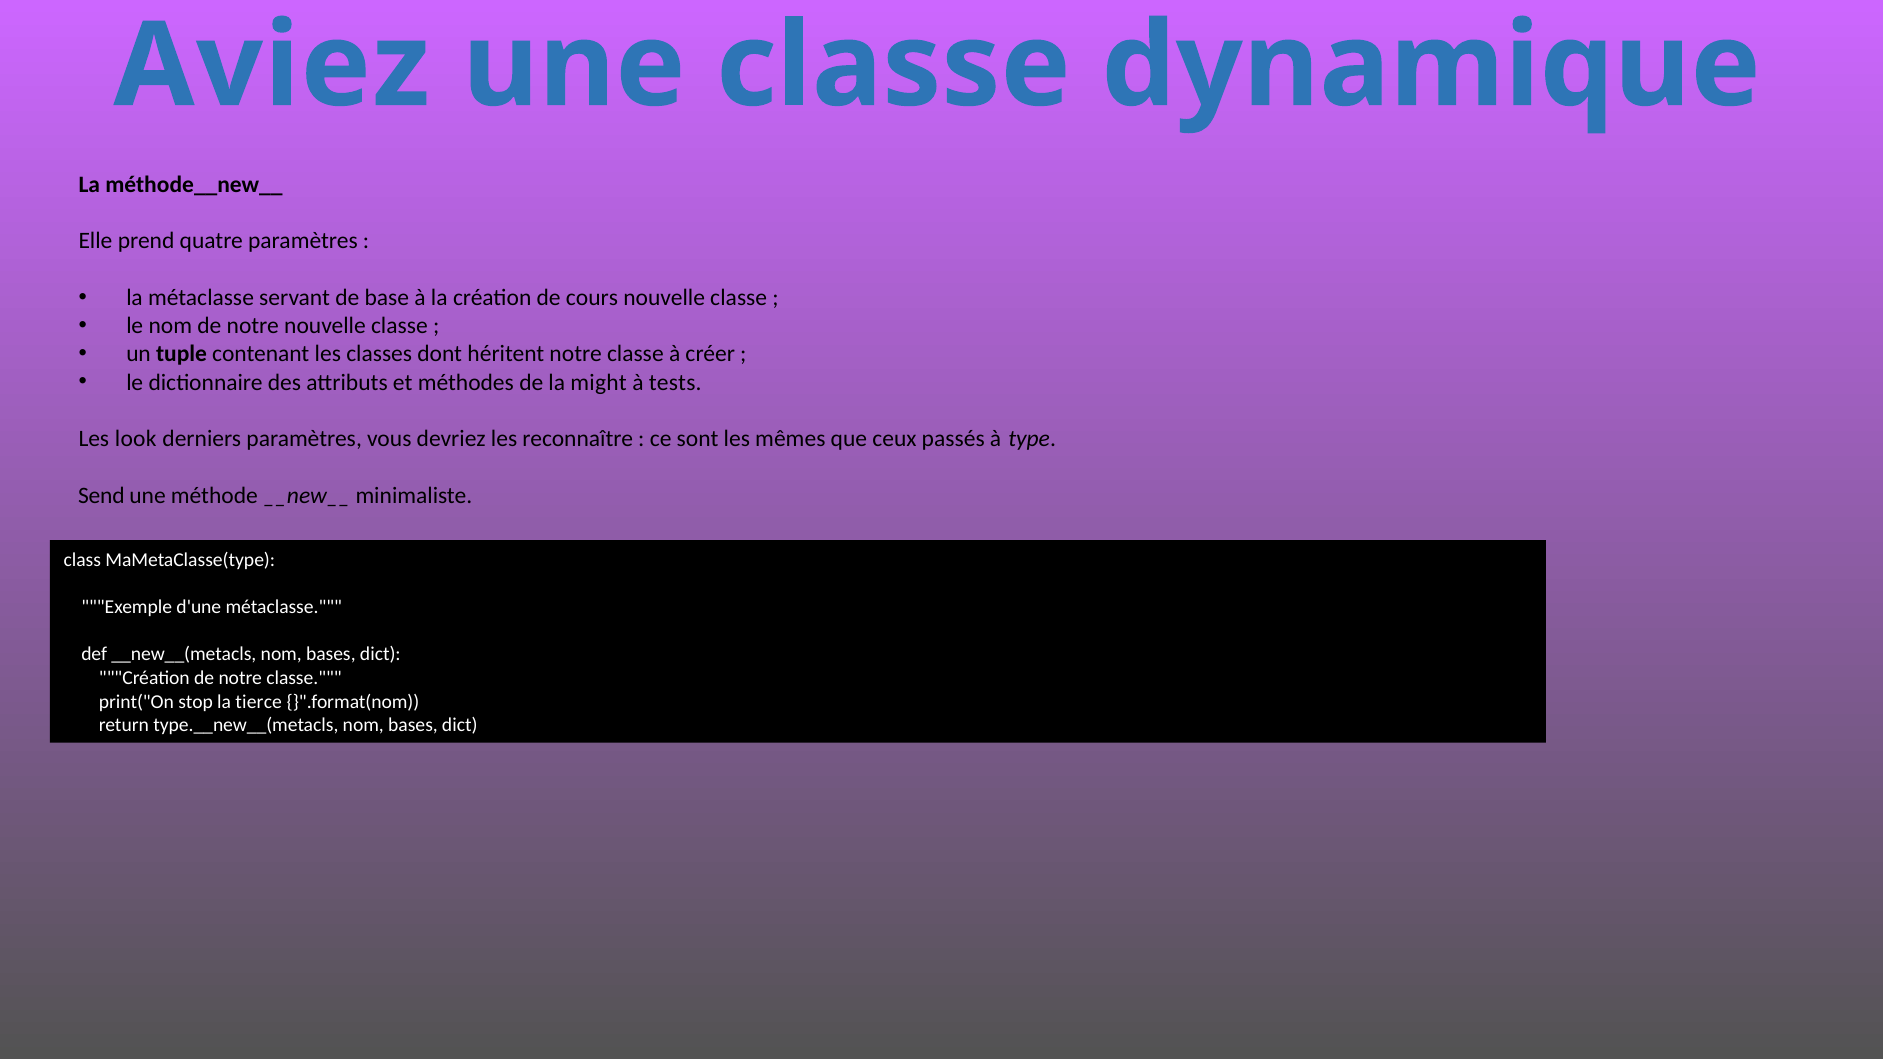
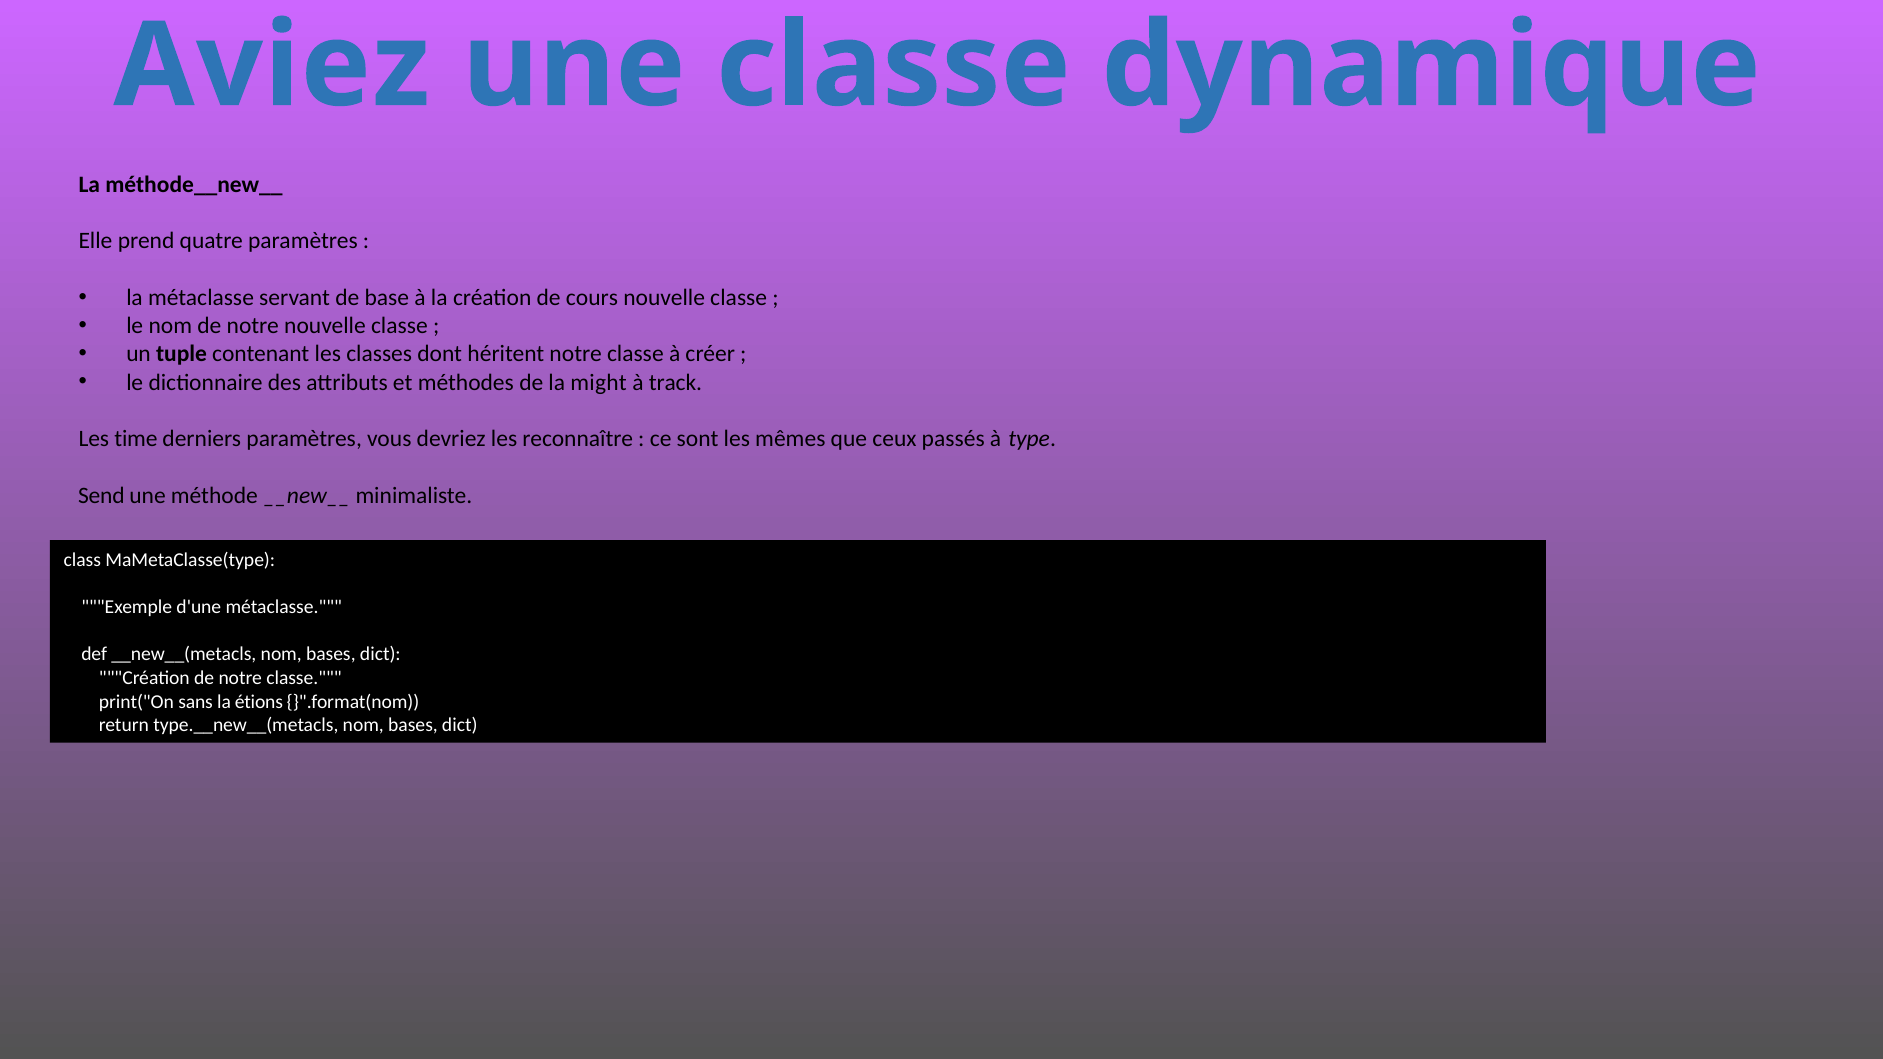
tests: tests -> track
look: look -> time
stop: stop -> sans
tierce: tierce -> étions
